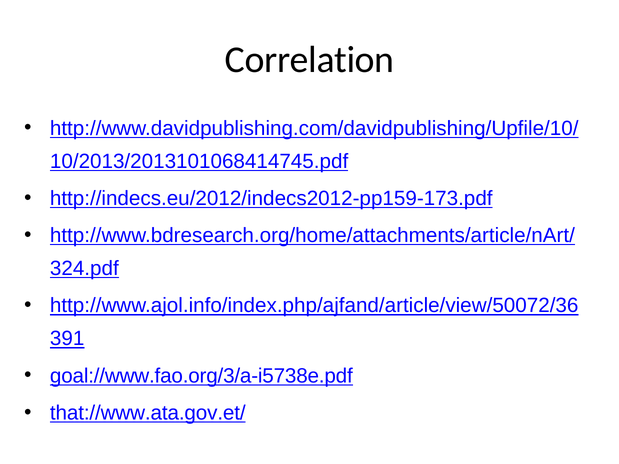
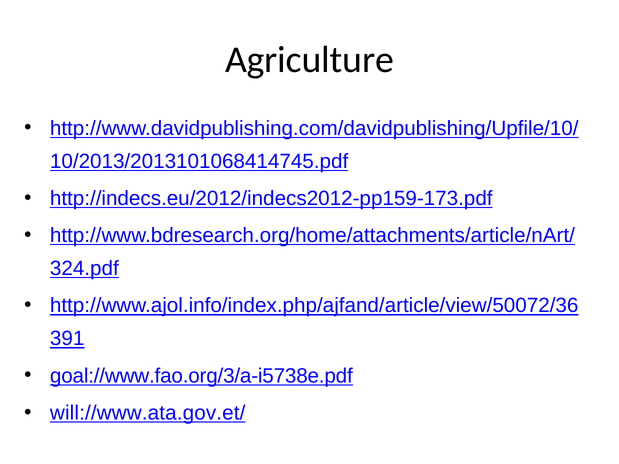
Correlation: Correlation -> Agriculture
that://www.ata.gov.et/: that://www.ata.gov.et/ -> will://www.ata.gov.et/
